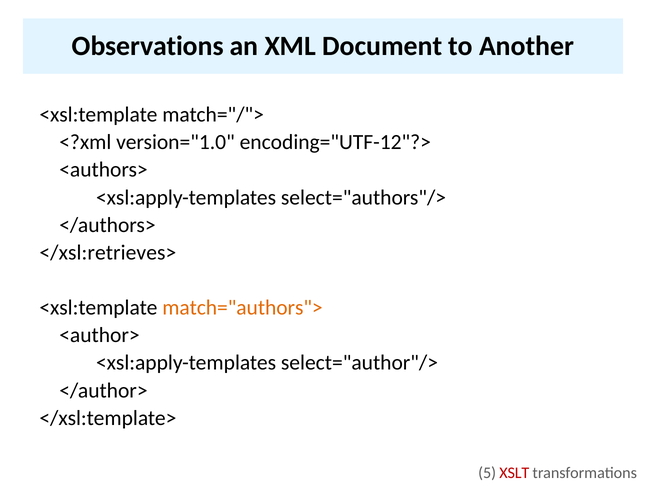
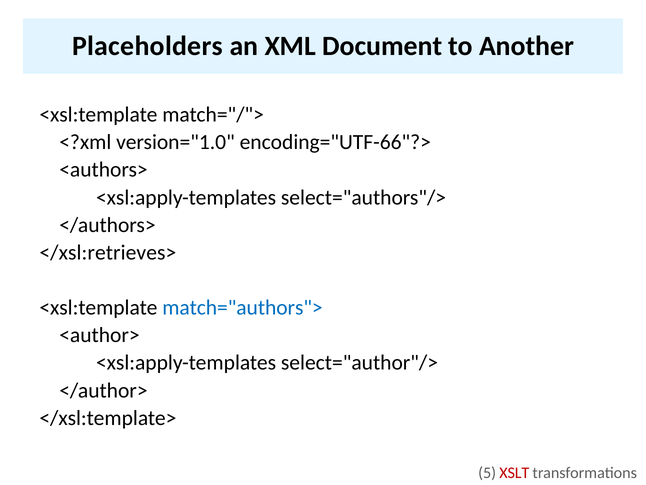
Observations: Observations -> Placeholders
encoding="UTF-12"?>: encoding="UTF-12"?> -> encoding="UTF-66"?>
match="authors"> colour: orange -> blue
